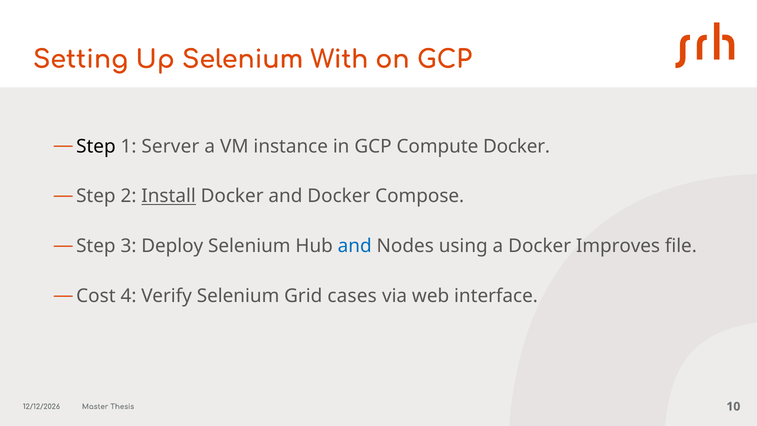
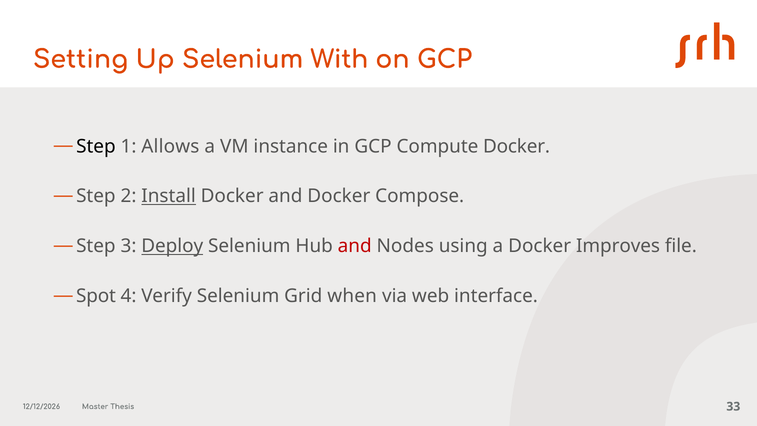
Server: Server -> Allows
Deploy underline: none -> present
and at (355, 246) colour: blue -> red
Cost: Cost -> Spot
cases: cases -> when
10: 10 -> 33
